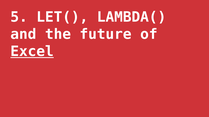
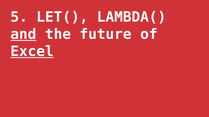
and underline: none -> present
